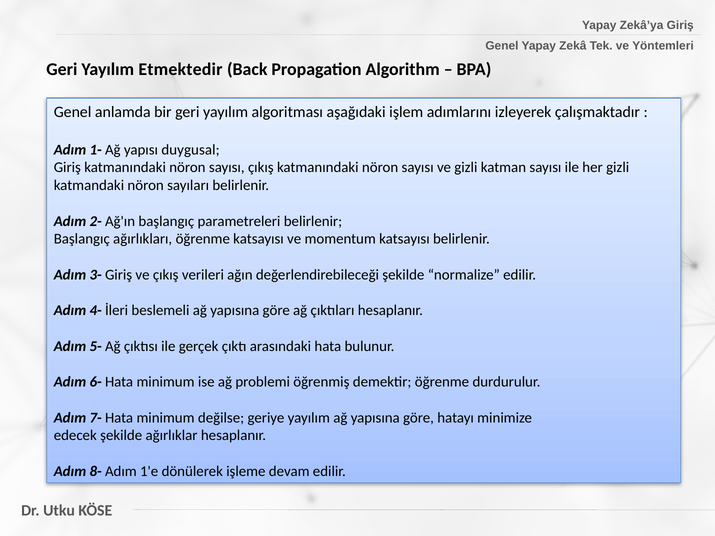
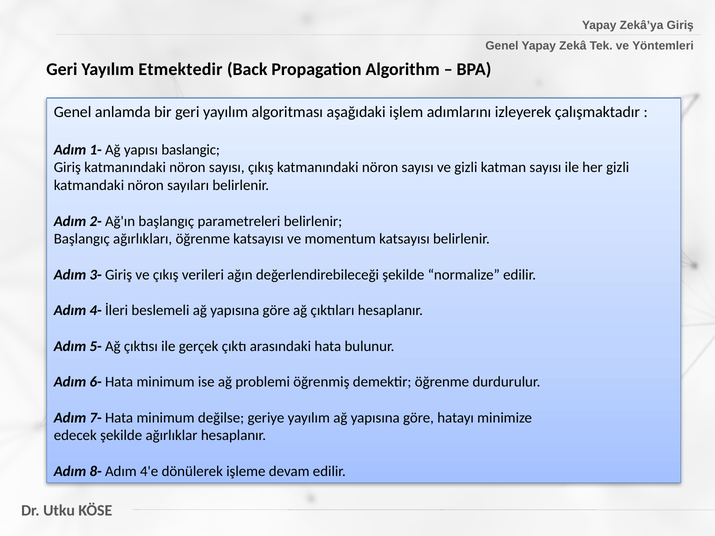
duygusal: duygusal -> baslangic
1'e: 1'e -> 4'e
